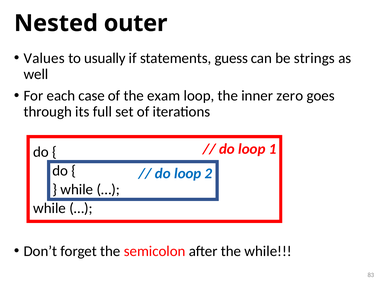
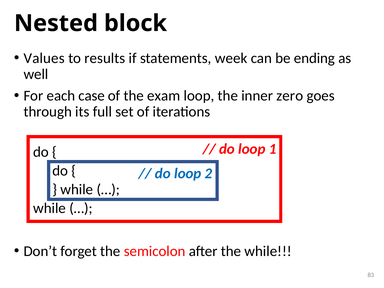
outer: outer -> block
usually: usually -> results
guess: guess -> week
strings: strings -> ending
